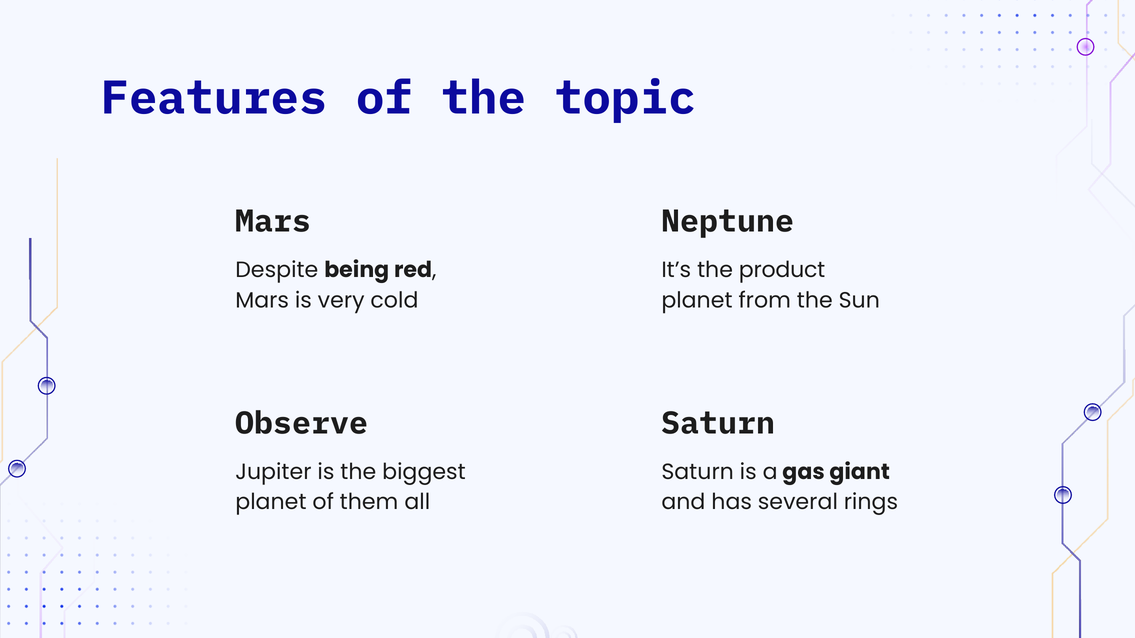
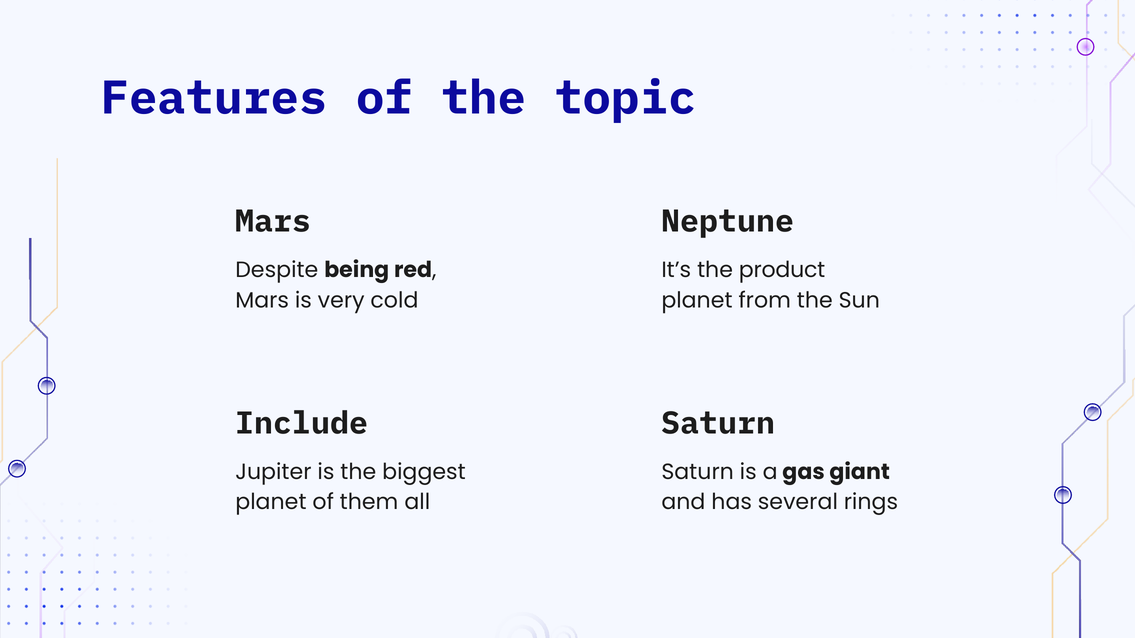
Observe: Observe -> Include
